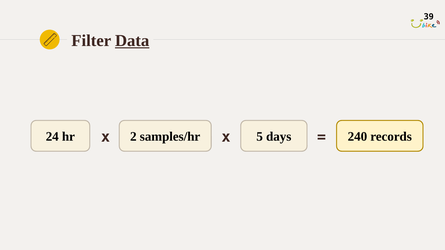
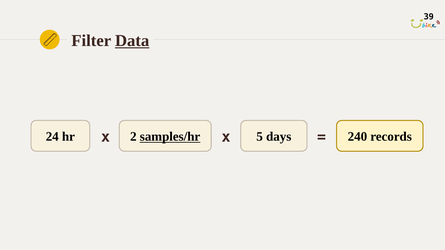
samples/hr underline: none -> present
